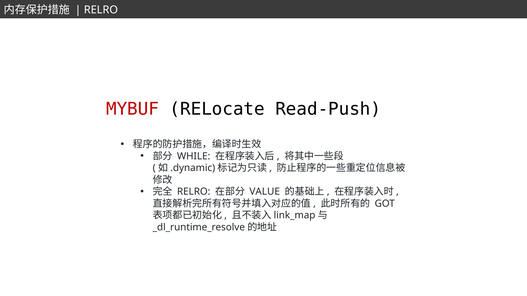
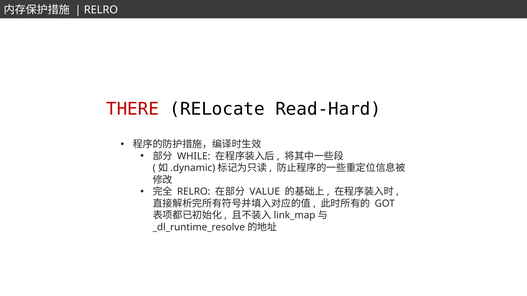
MYBUF: MYBUF -> THERE
Read-Push: Read-Push -> Read-Hard
